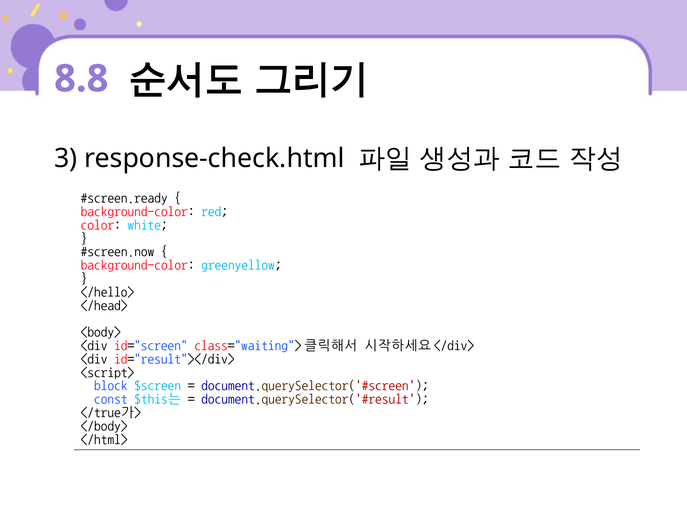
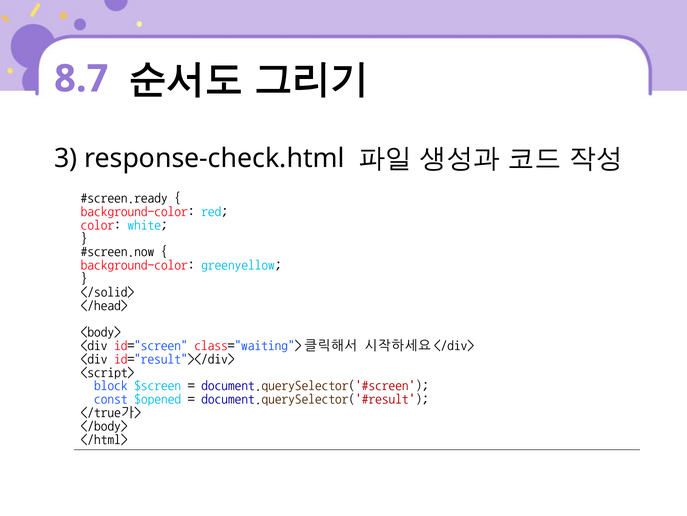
8.8: 8.8 -> 8.7
</hello>: </hello> -> </solid>
$this는: $this는 -> $opened
